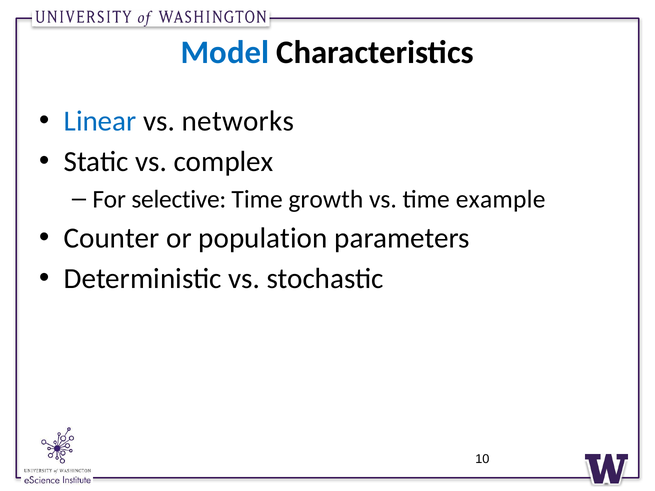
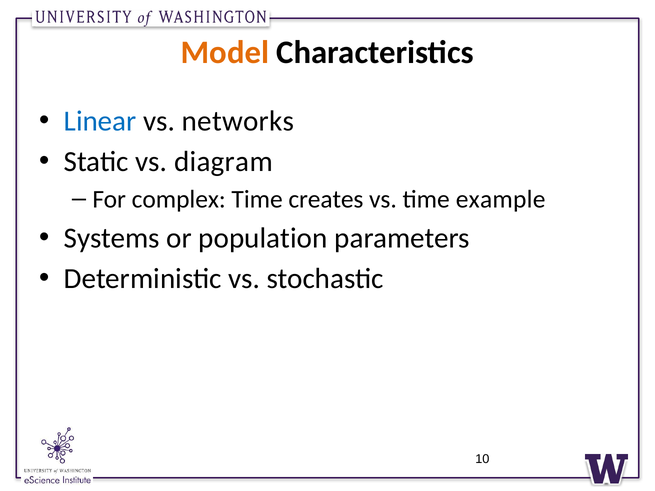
Model colour: blue -> orange
complex: complex -> diagram
selective: selective -> complex
growth: growth -> creates
Counter: Counter -> Systems
